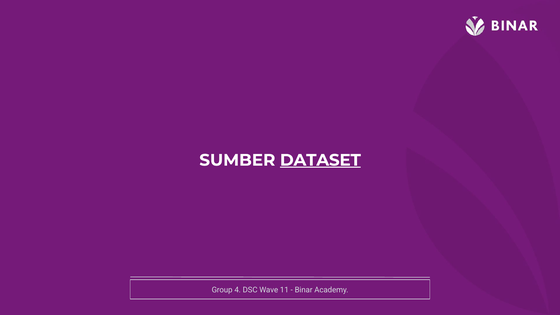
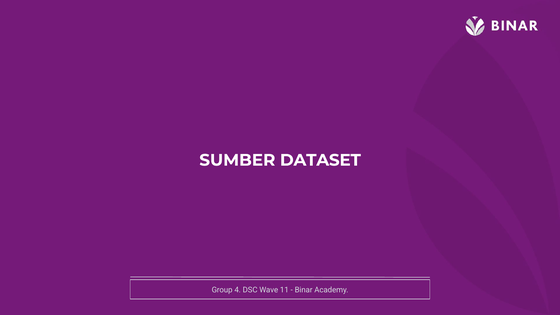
DATASET underline: present -> none
